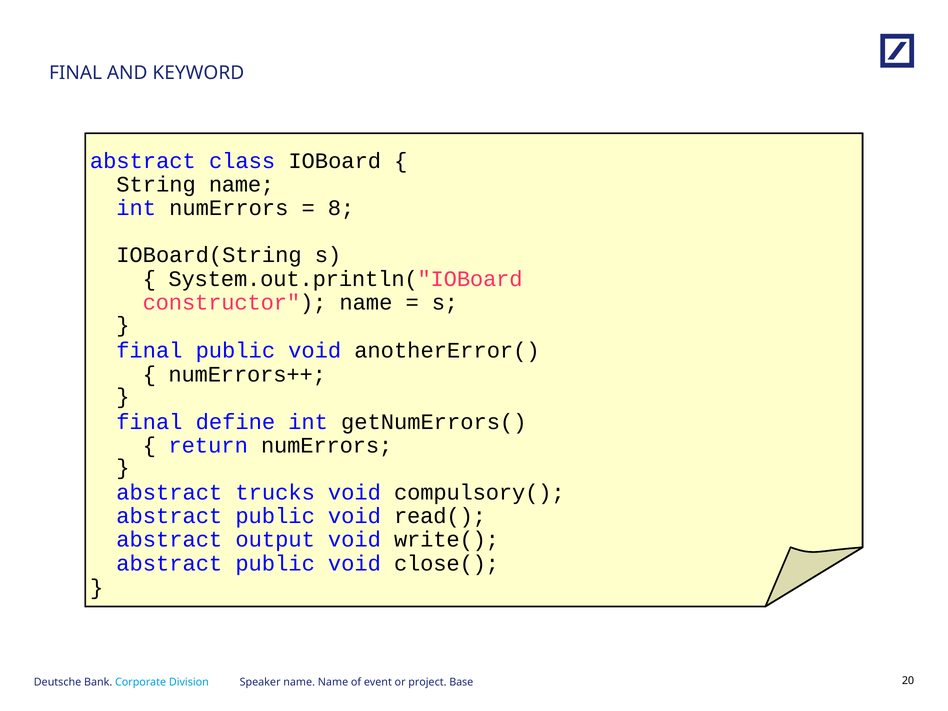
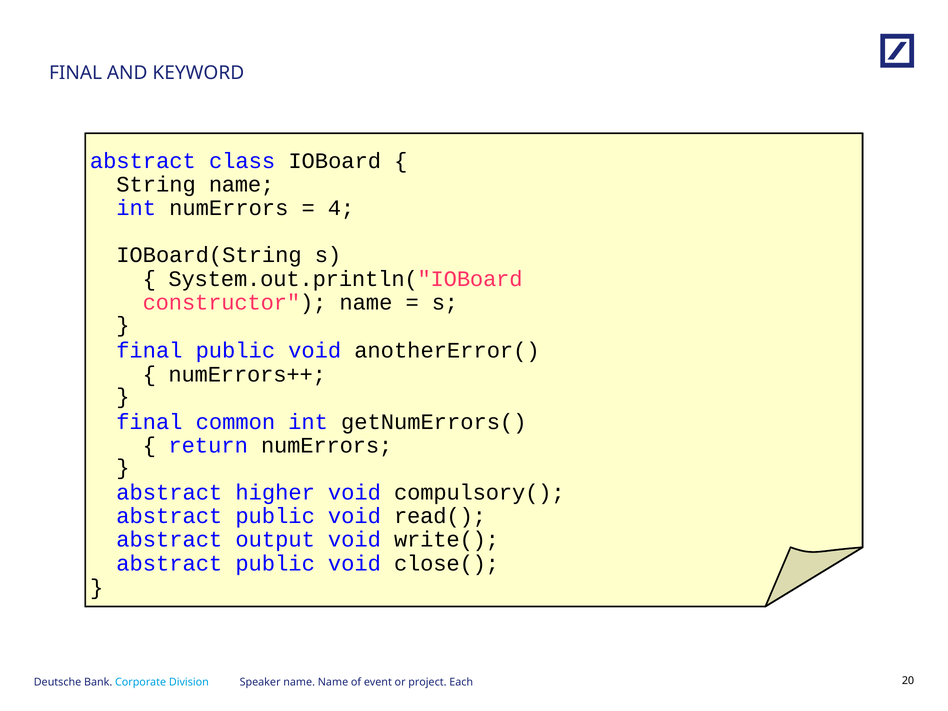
8: 8 -> 4
define: define -> common
trucks: trucks -> higher
Base: Base -> Each
